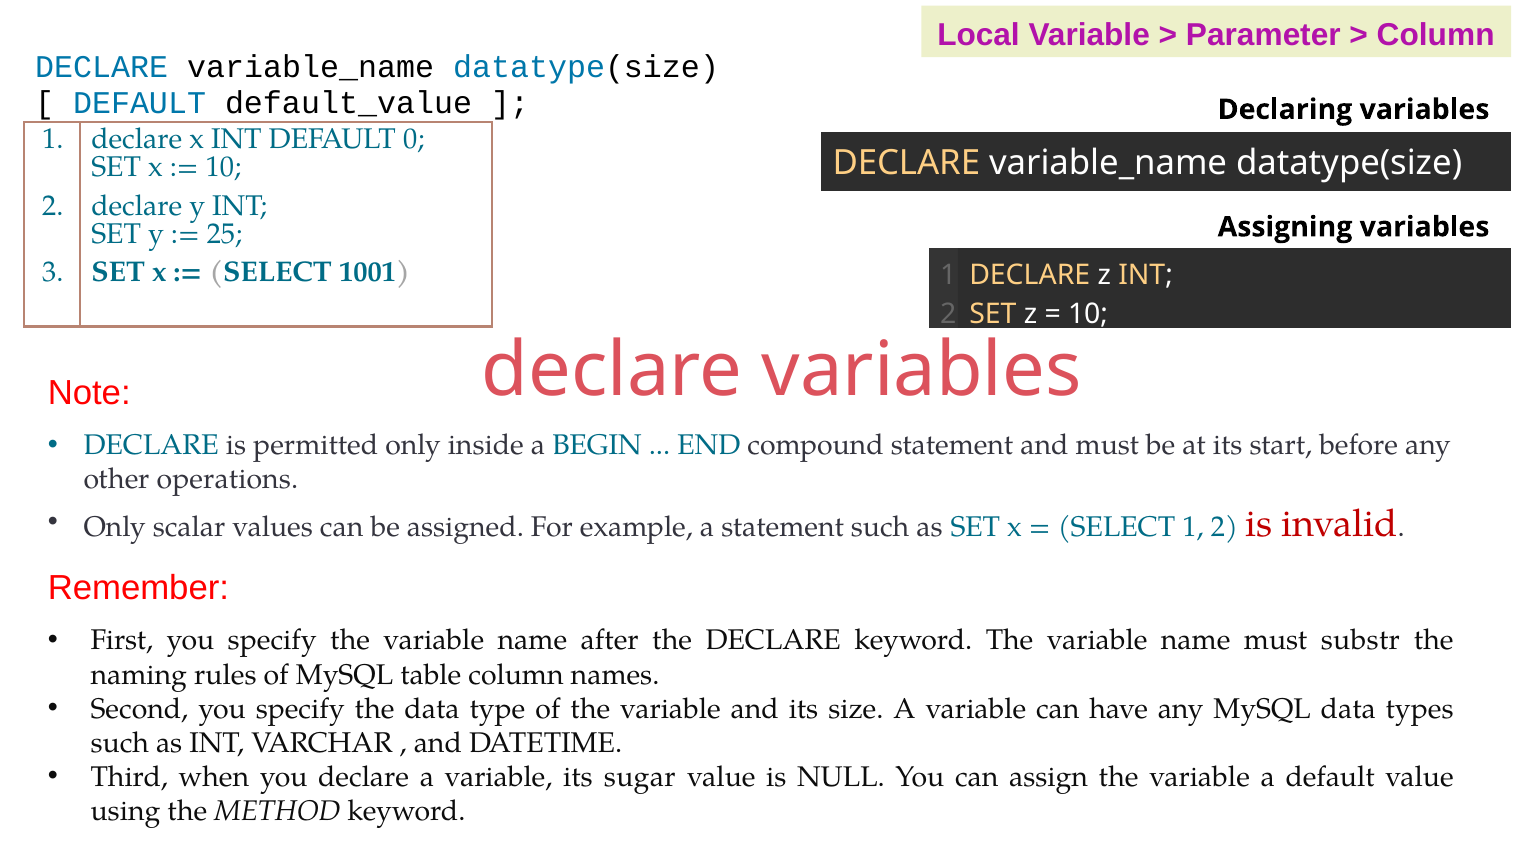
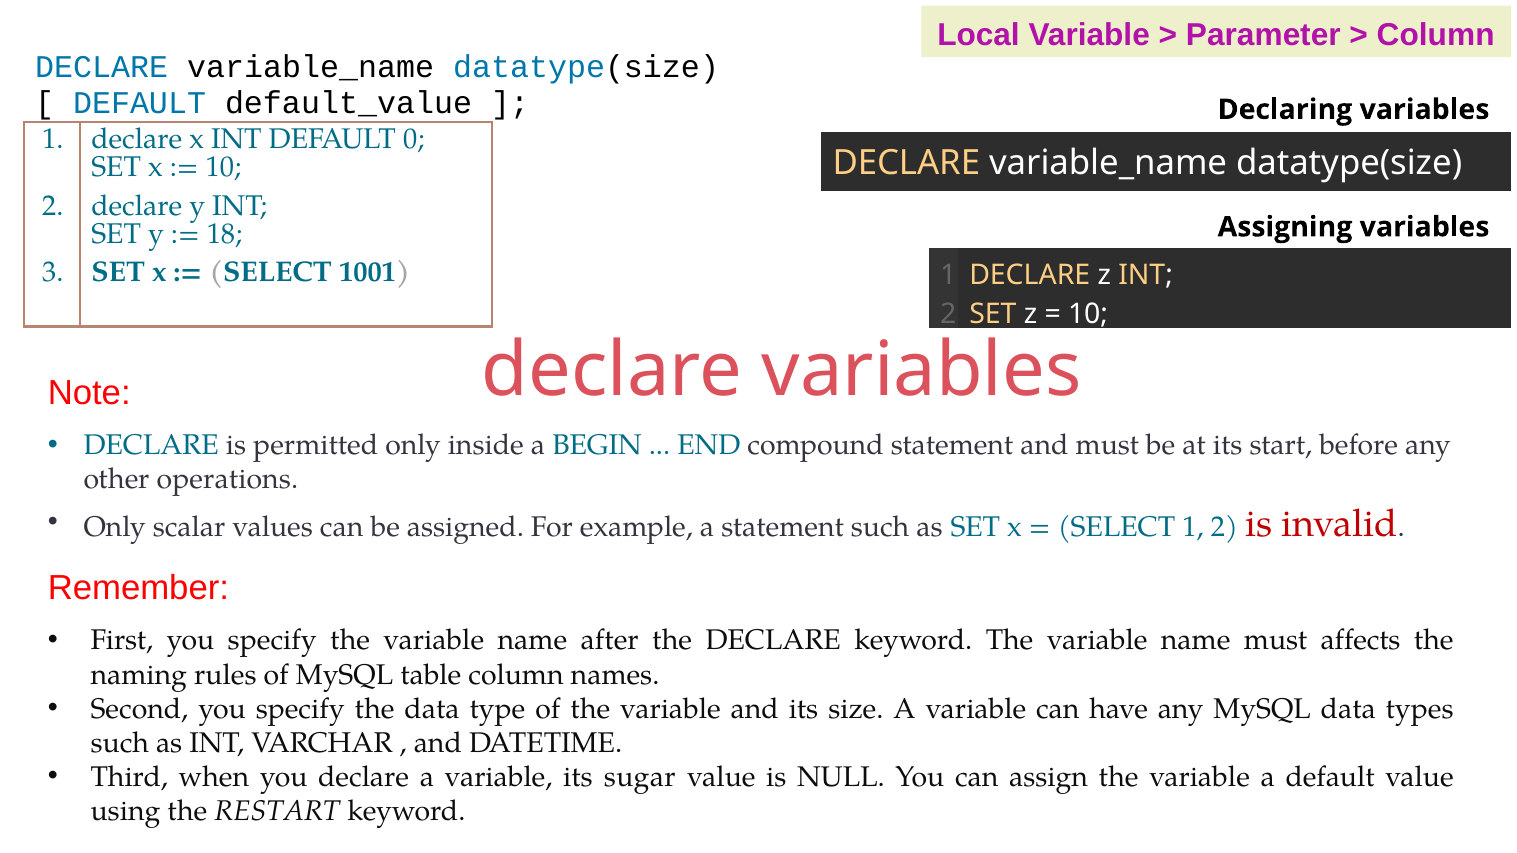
25: 25 -> 18
substr: substr -> affects
METHOD: METHOD -> RESTART
